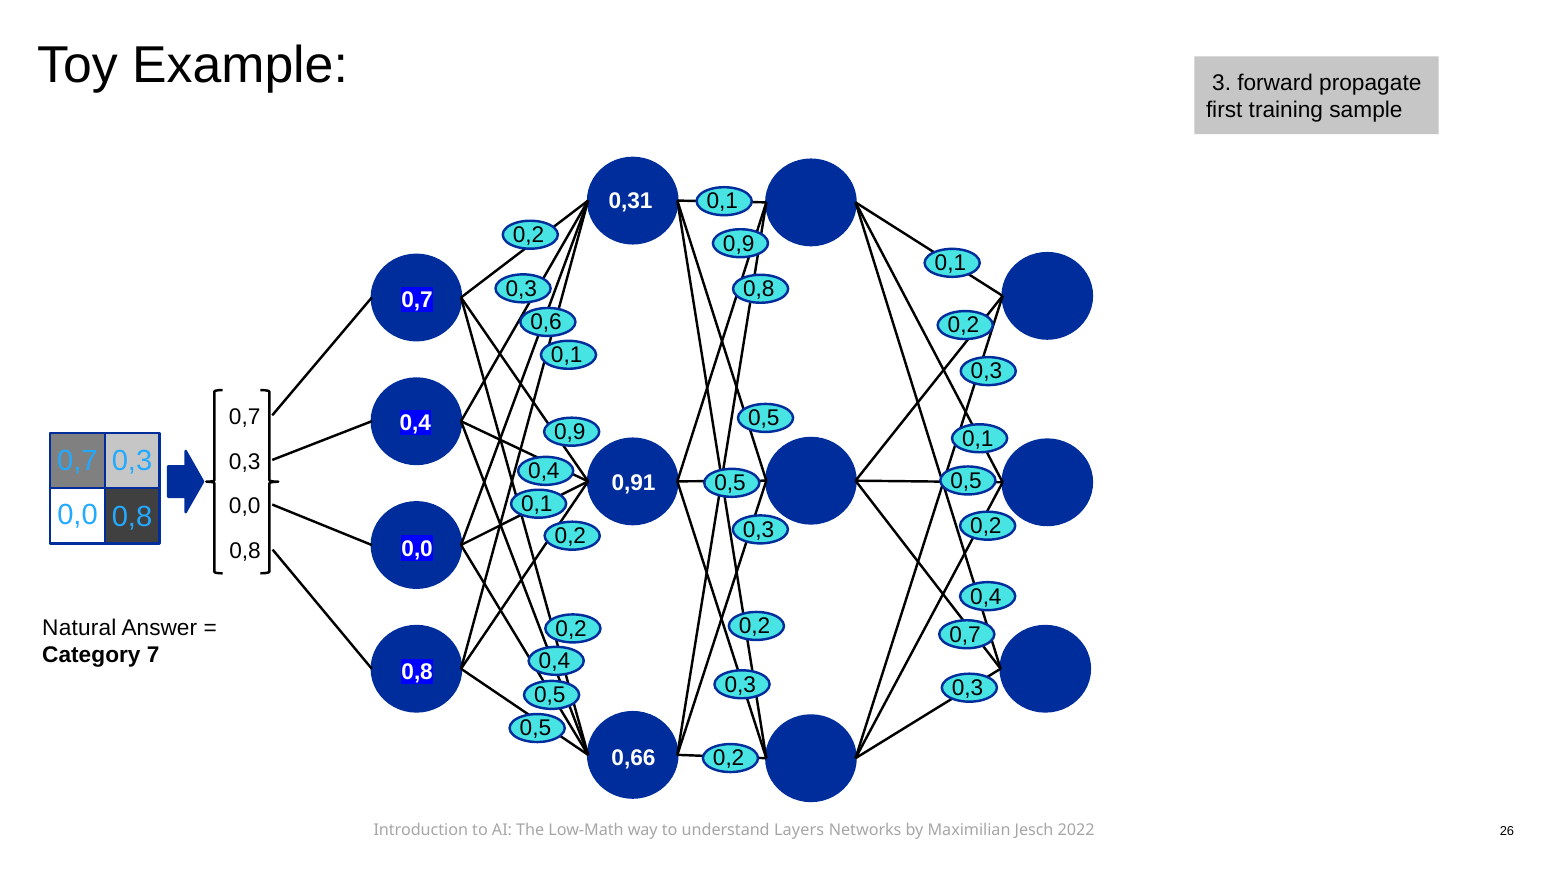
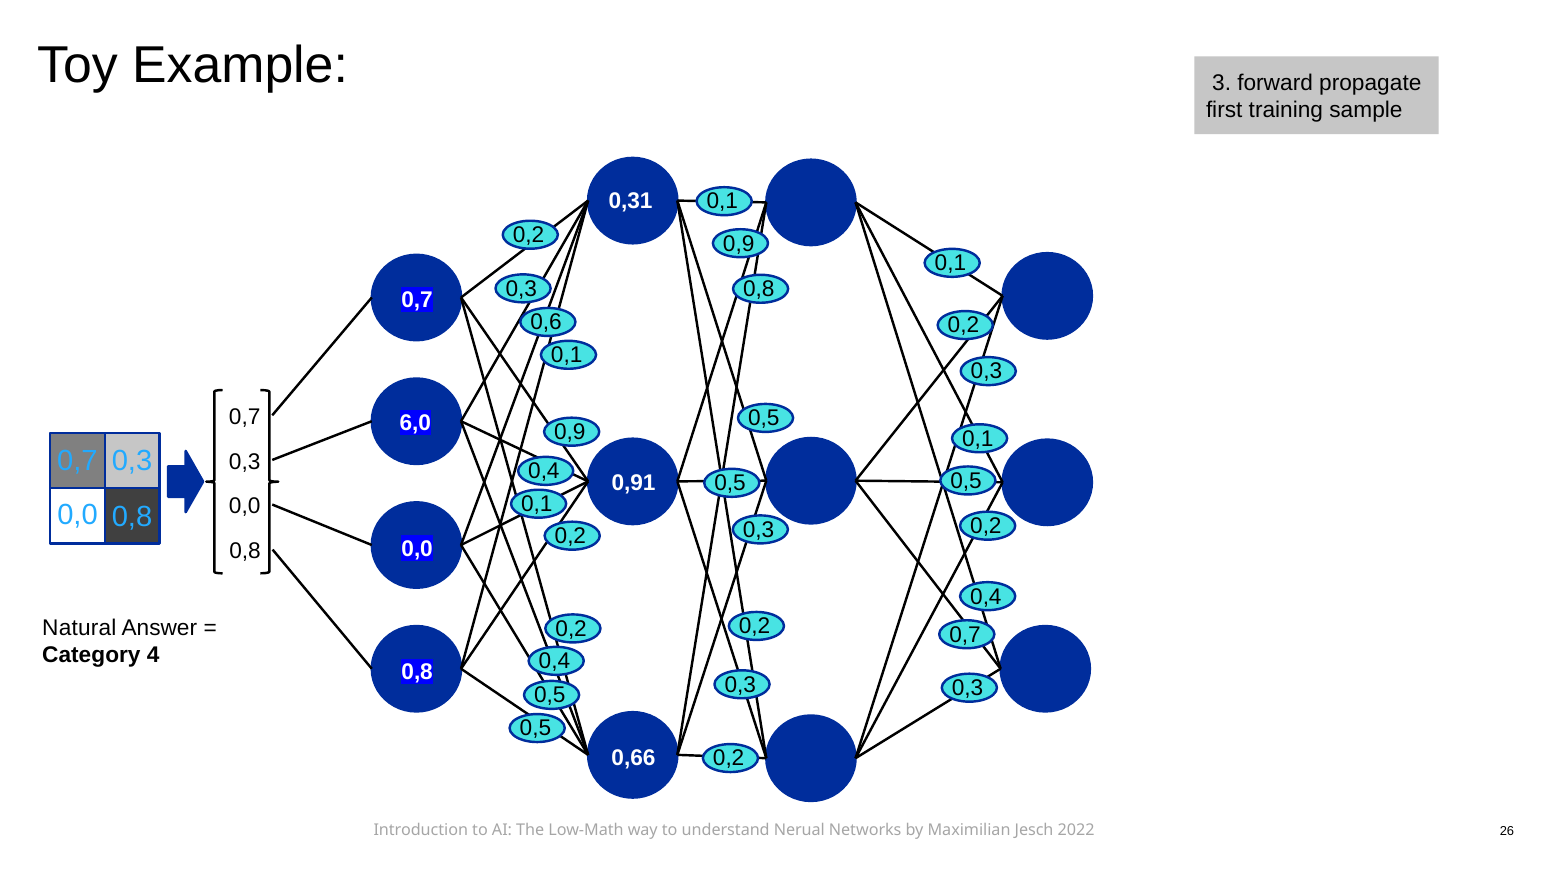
0,4 at (415, 423): 0,4 -> 6,0
7: 7 -> 4
Layers: Layers -> Nerual
